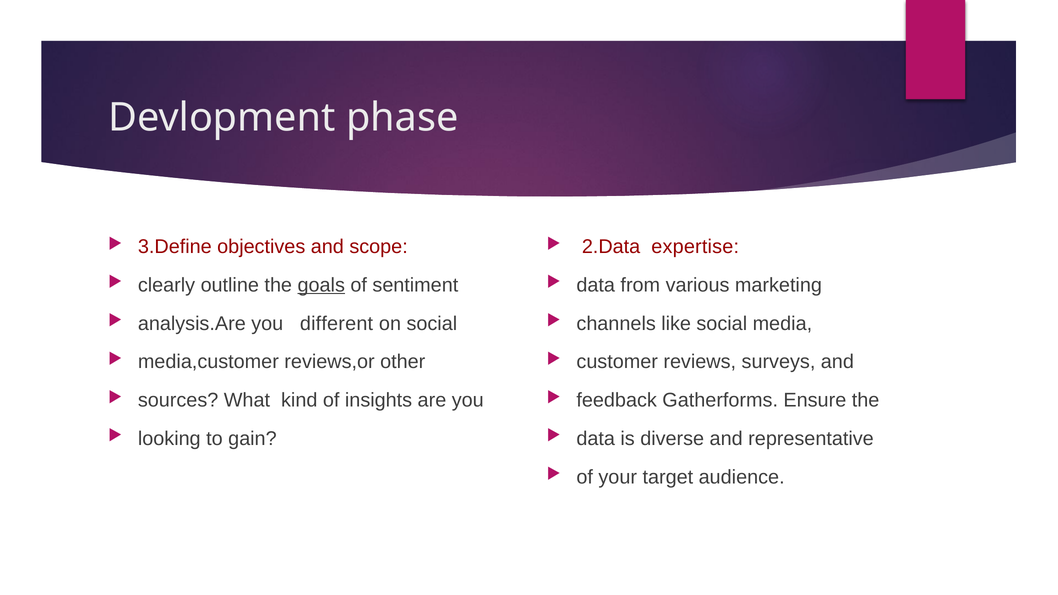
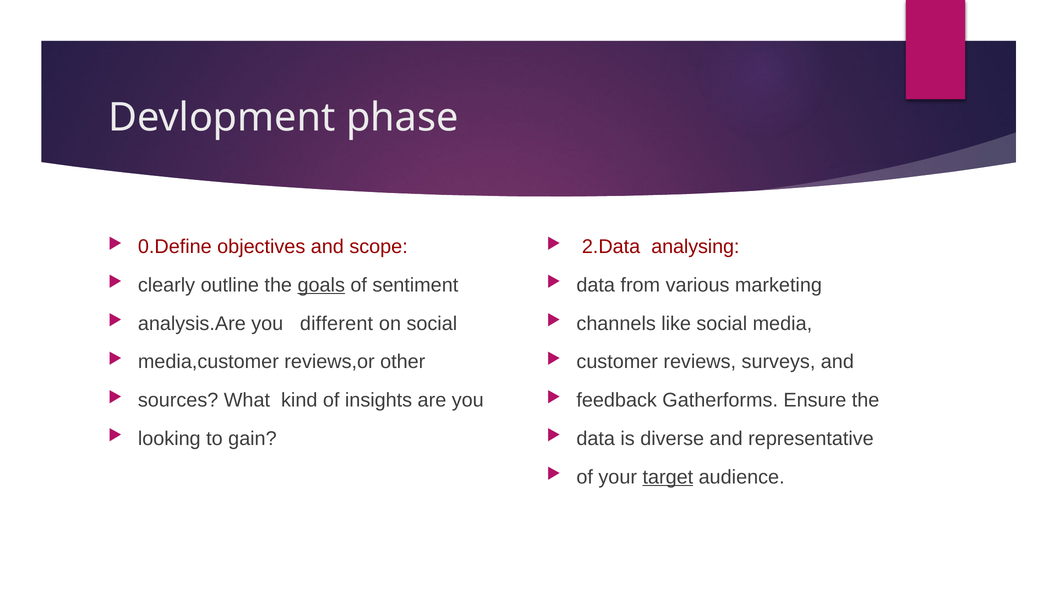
3.Define: 3.Define -> 0.Define
expertise: expertise -> analysing
target underline: none -> present
